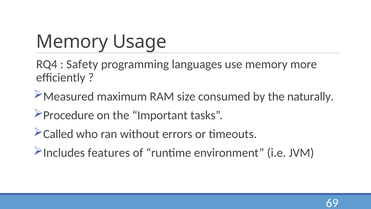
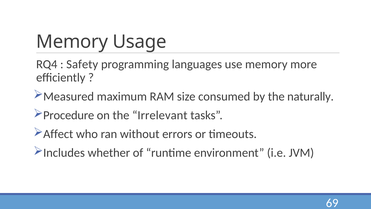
Important: Important -> Irrelevant
Called: Called -> Affect
features: features -> whether
